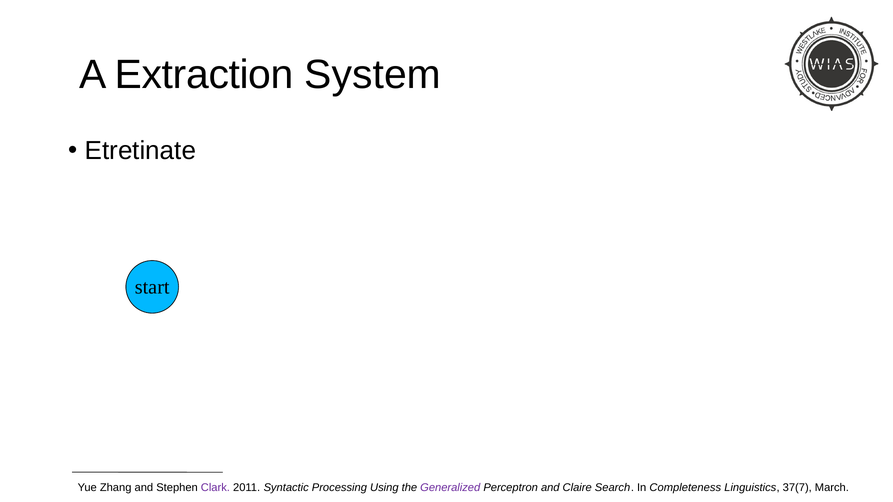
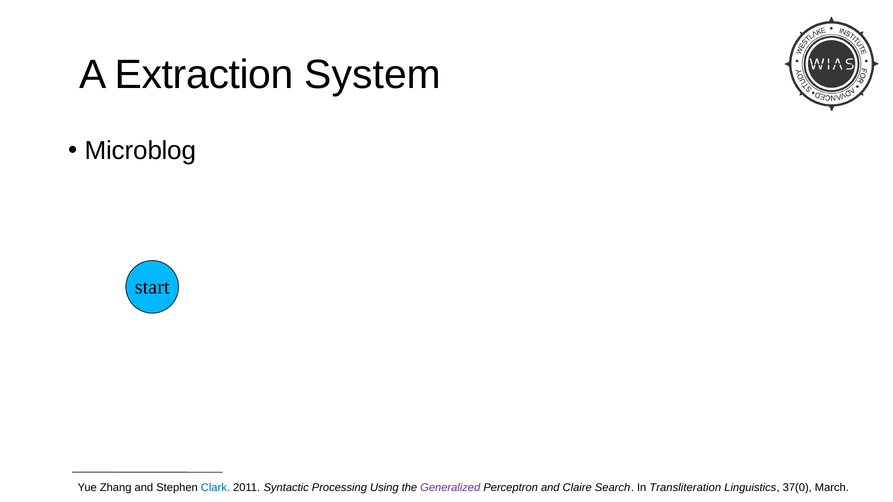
Etretinate: Etretinate -> Microblog
Clark colour: purple -> blue
Completeness: Completeness -> Transliteration
37(7: 37(7 -> 37(0
